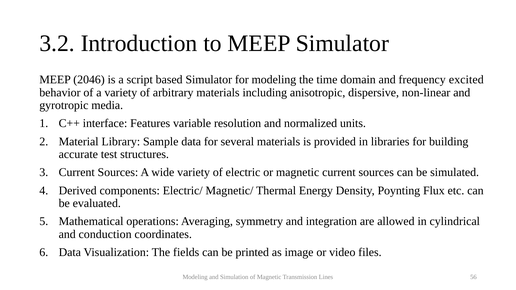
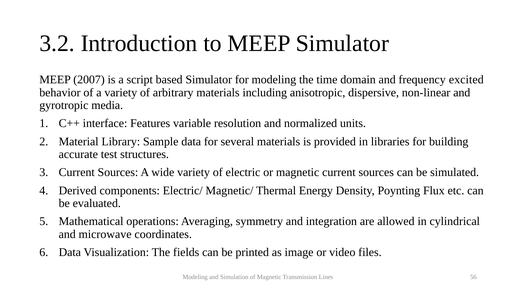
2046: 2046 -> 2007
conduction: conduction -> microwave
